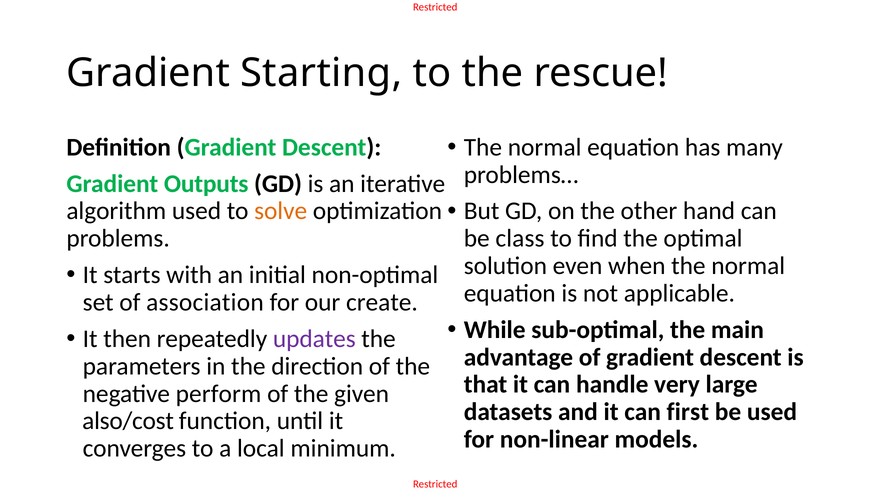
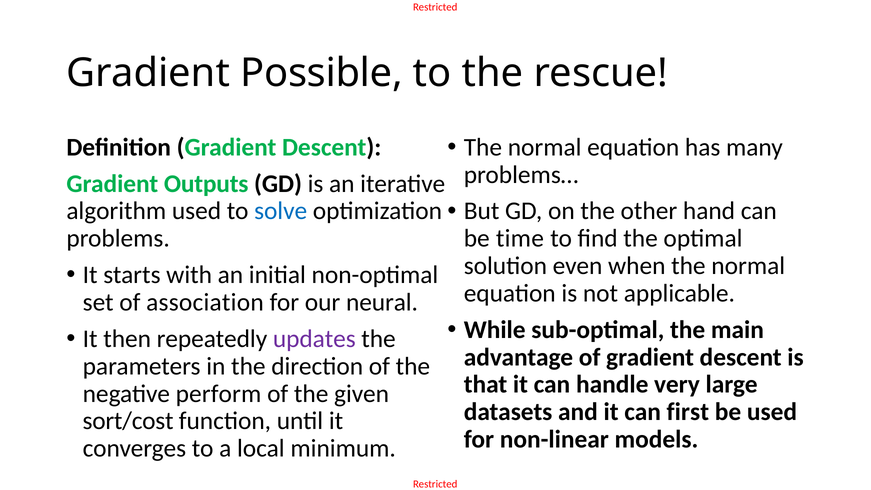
Starting: Starting -> Possible
solve colour: orange -> blue
class: class -> time
create: create -> neural
also/cost: also/cost -> sort/cost
